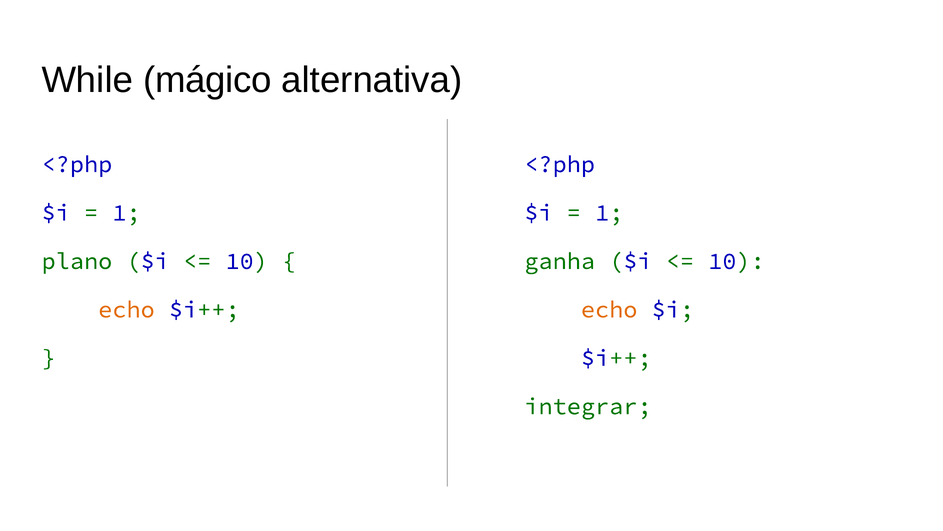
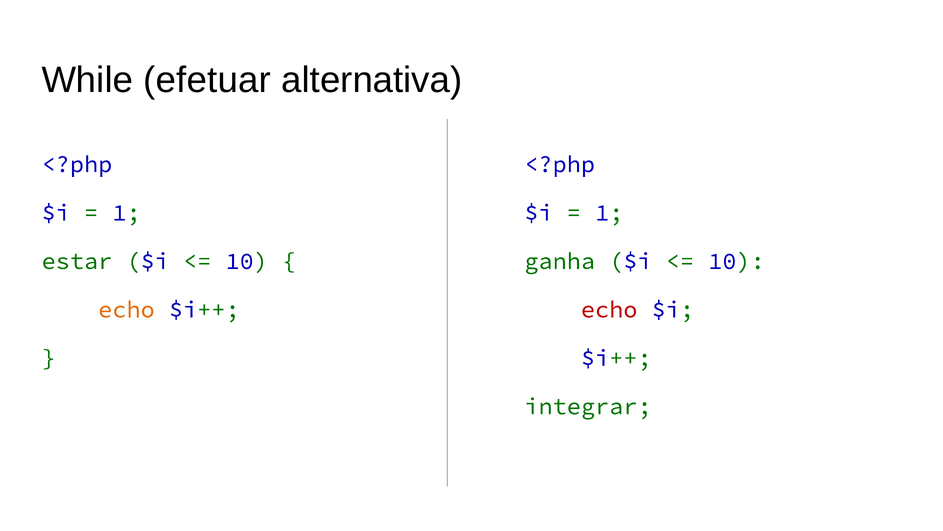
mágico: mágico -> efetuar
plano: plano -> estar
echo at (609, 309) colour: orange -> red
